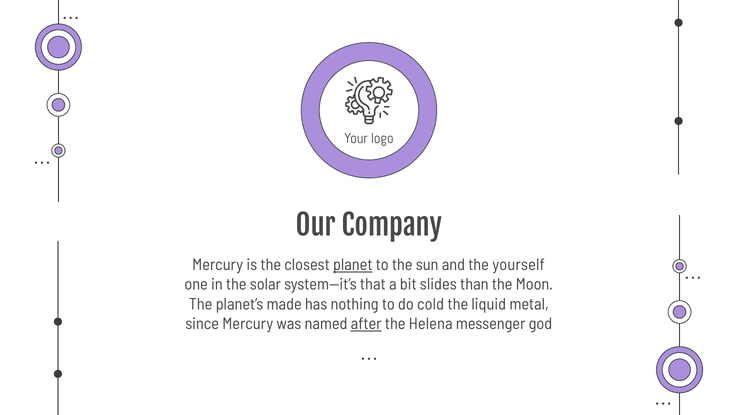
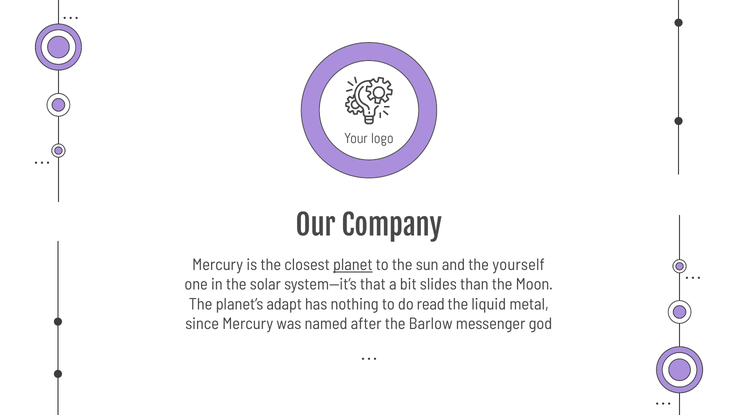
made: made -> adapt
cold: cold -> read
after underline: present -> none
Helena: Helena -> Barlow
